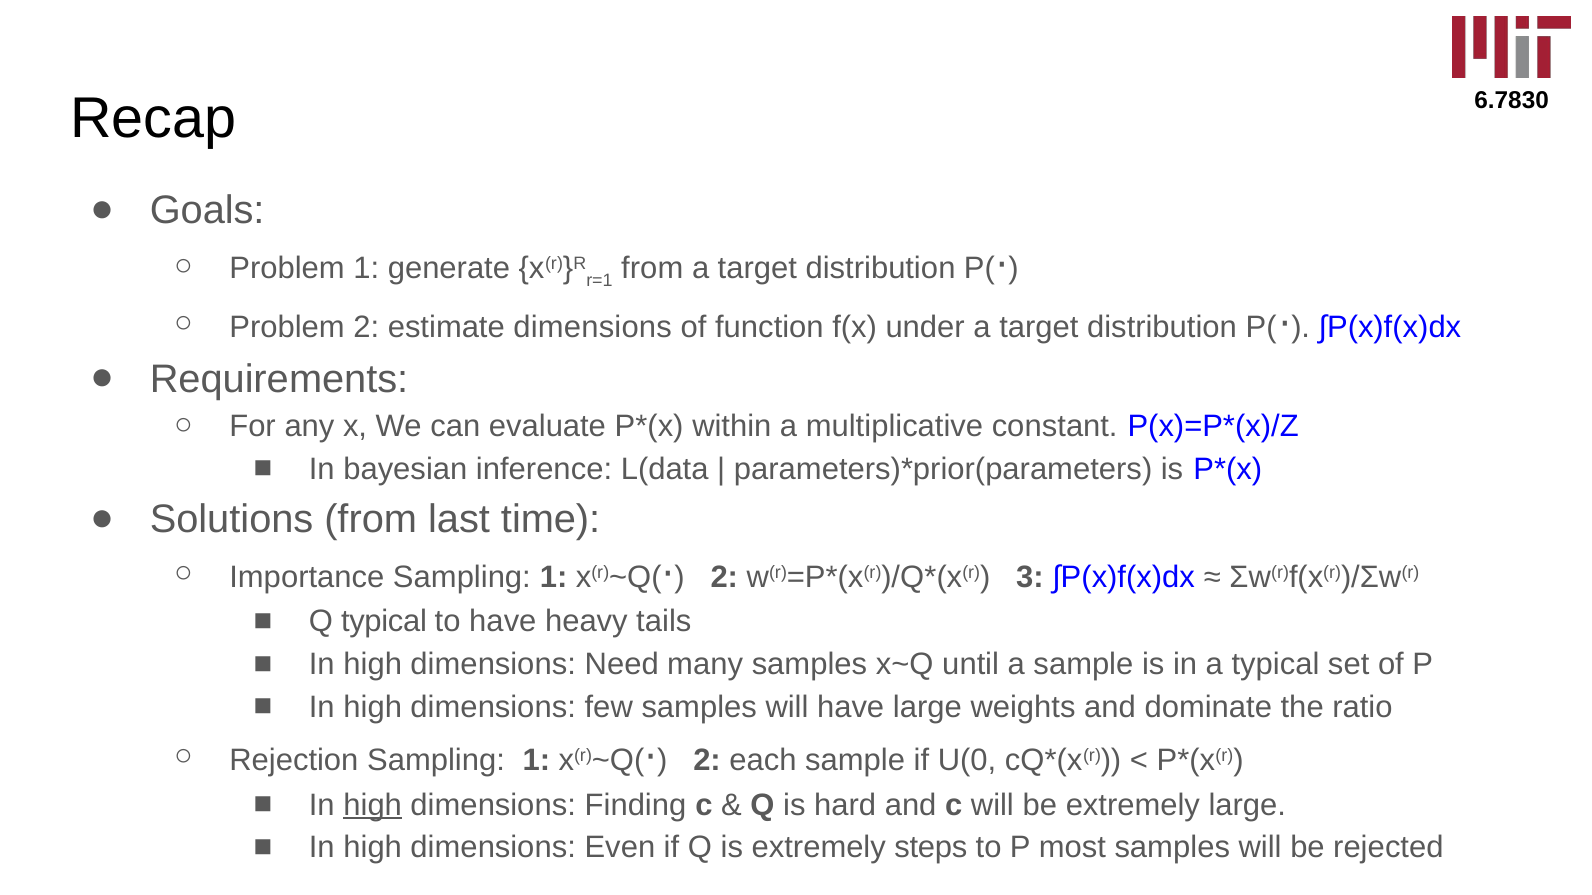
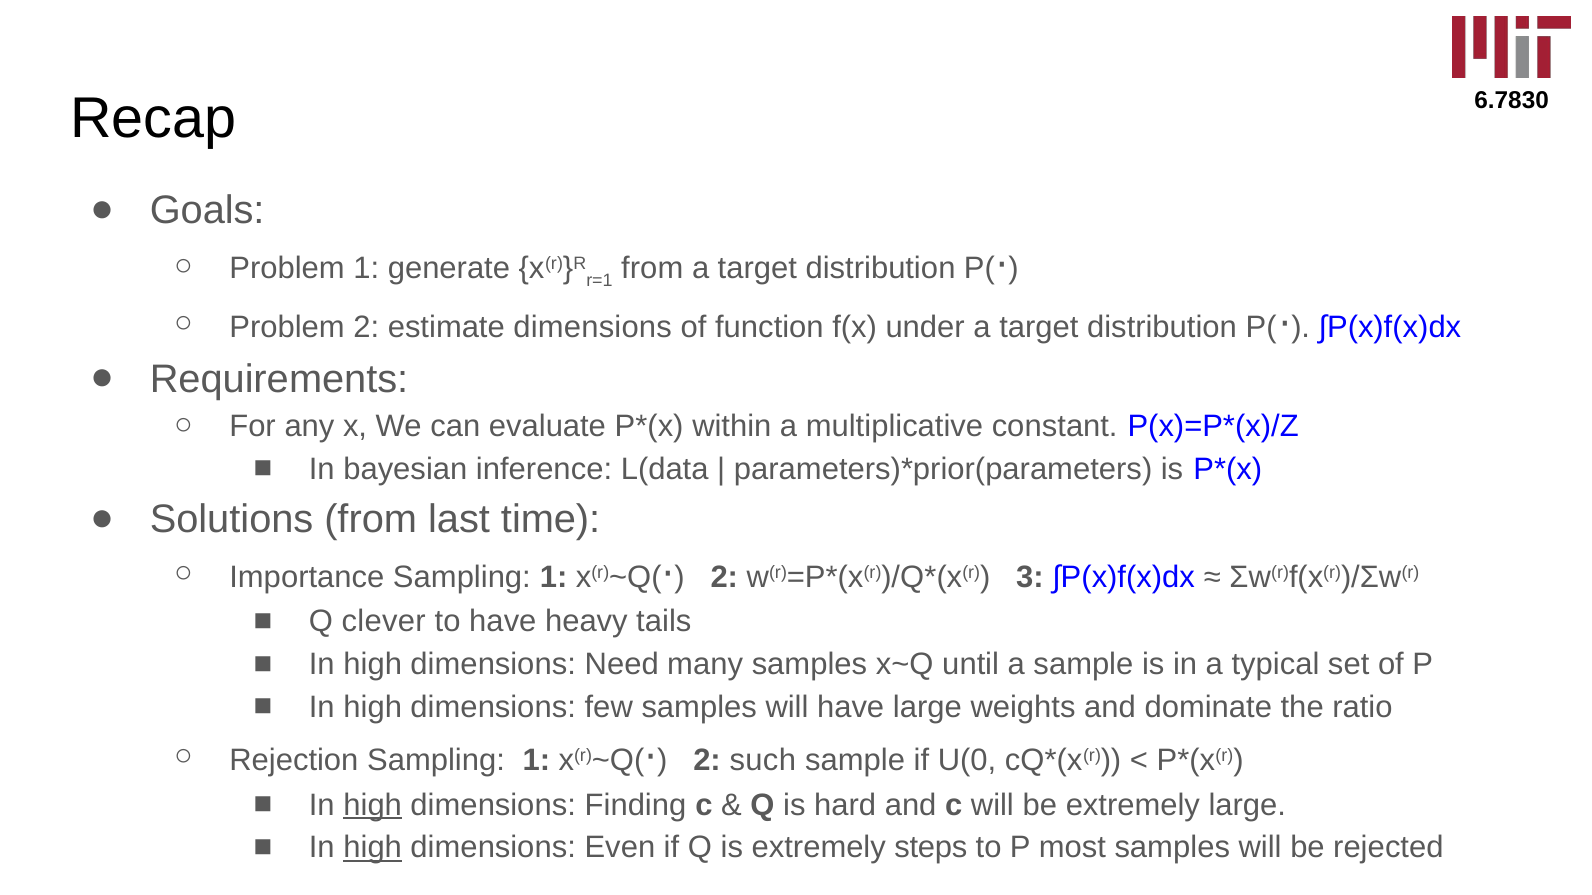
Q typical: typical -> clever
each: each -> such
high at (373, 848) underline: none -> present
